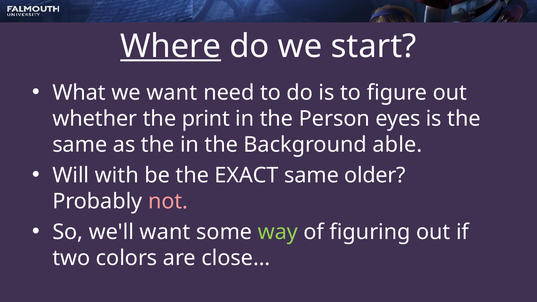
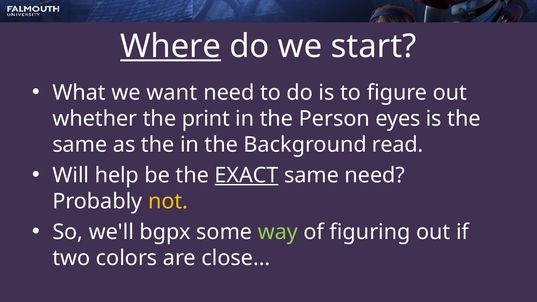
able: able -> read
with: with -> help
EXACT underline: none -> present
same older: older -> need
not colour: pink -> yellow
we'll want: want -> bgpx
